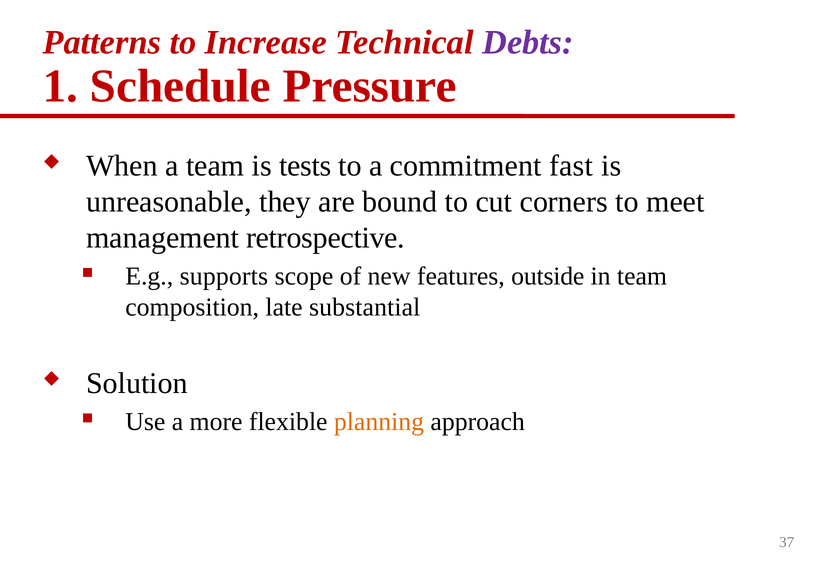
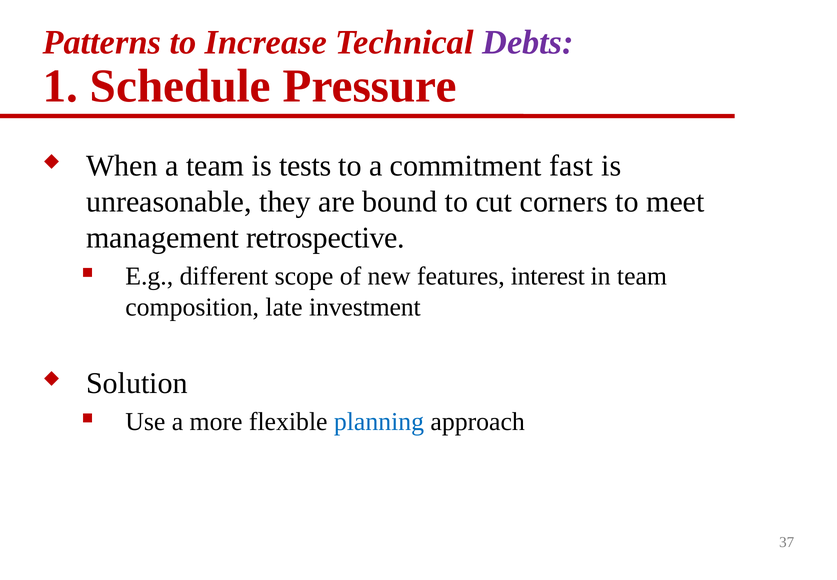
supports: supports -> different
outside: outside -> interest
substantial: substantial -> investment
planning colour: orange -> blue
